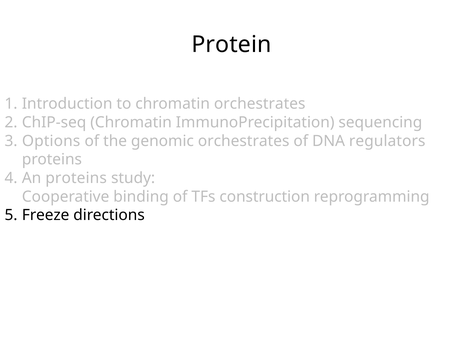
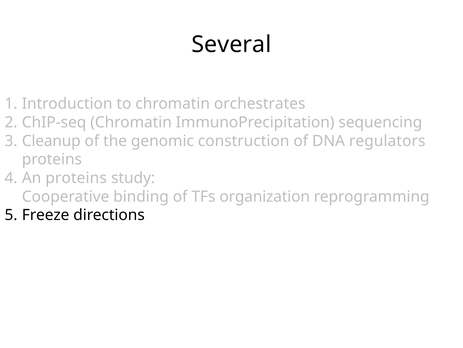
Protein: Protein -> Several
Options: Options -> Cleanup
genomic orchestrates: orchestrates -> construction
construction: construction -> organization
